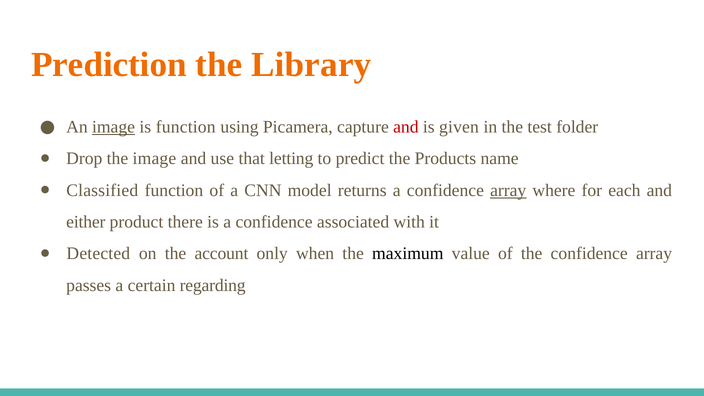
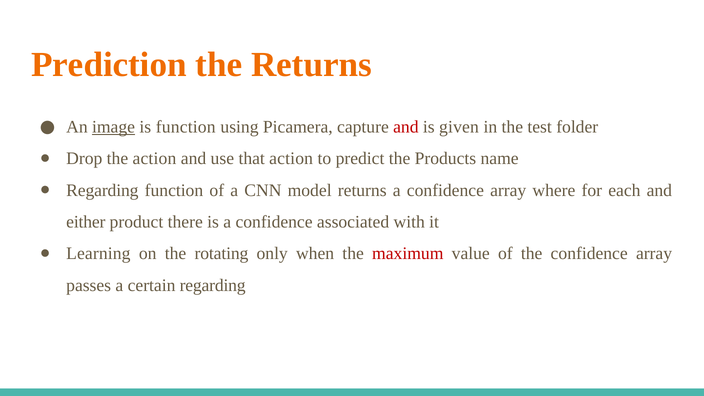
the Library: Library -> Returns
the image: image -> action
that letting: letting -> action
Classified at (102, 190): Classified -> Regarding
array at (508, 190) underline: present -> none
Detected: Detected -> Learning
account: account -> rotating
maximum colour: black -> red
